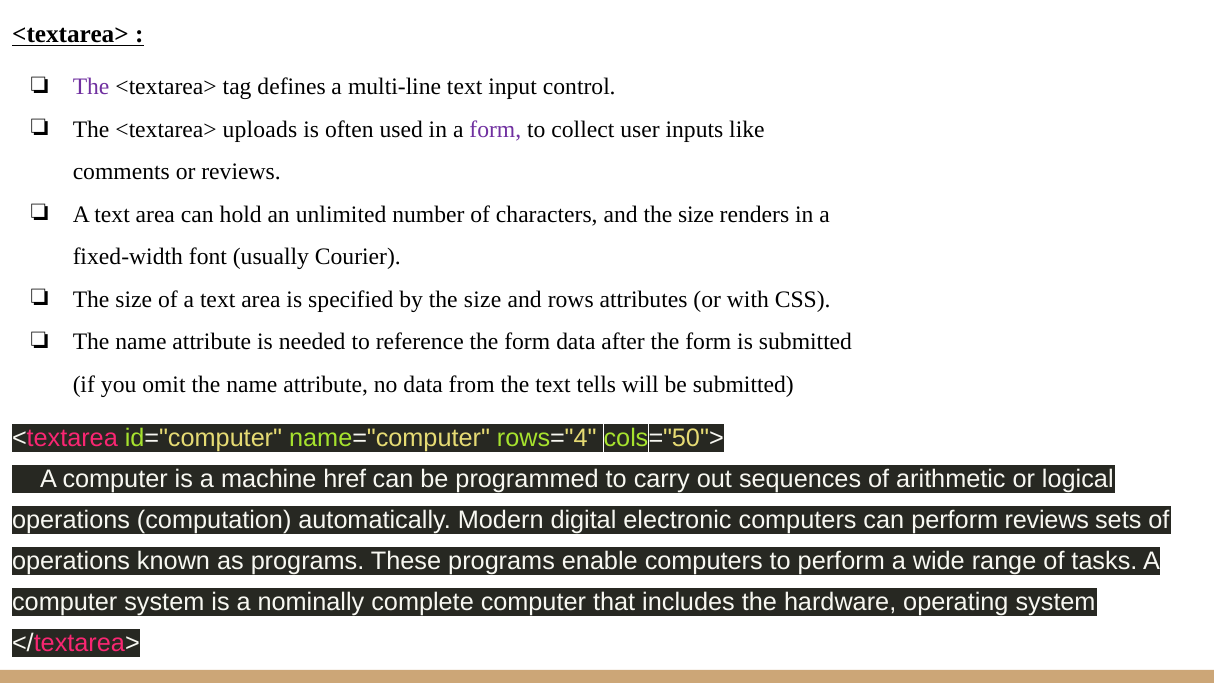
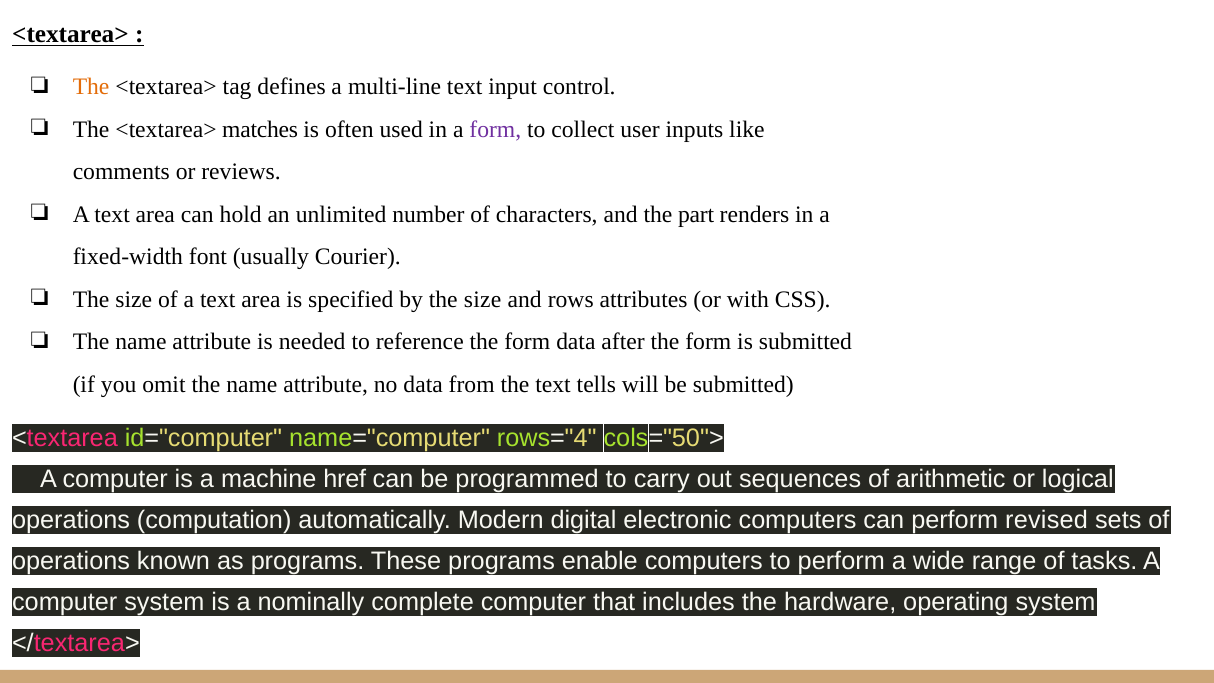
The at (91, 87) colour: purple -> orange
uploads: uploads -> matches
and the size: size -> part
perform reviews: reviews -> revised
